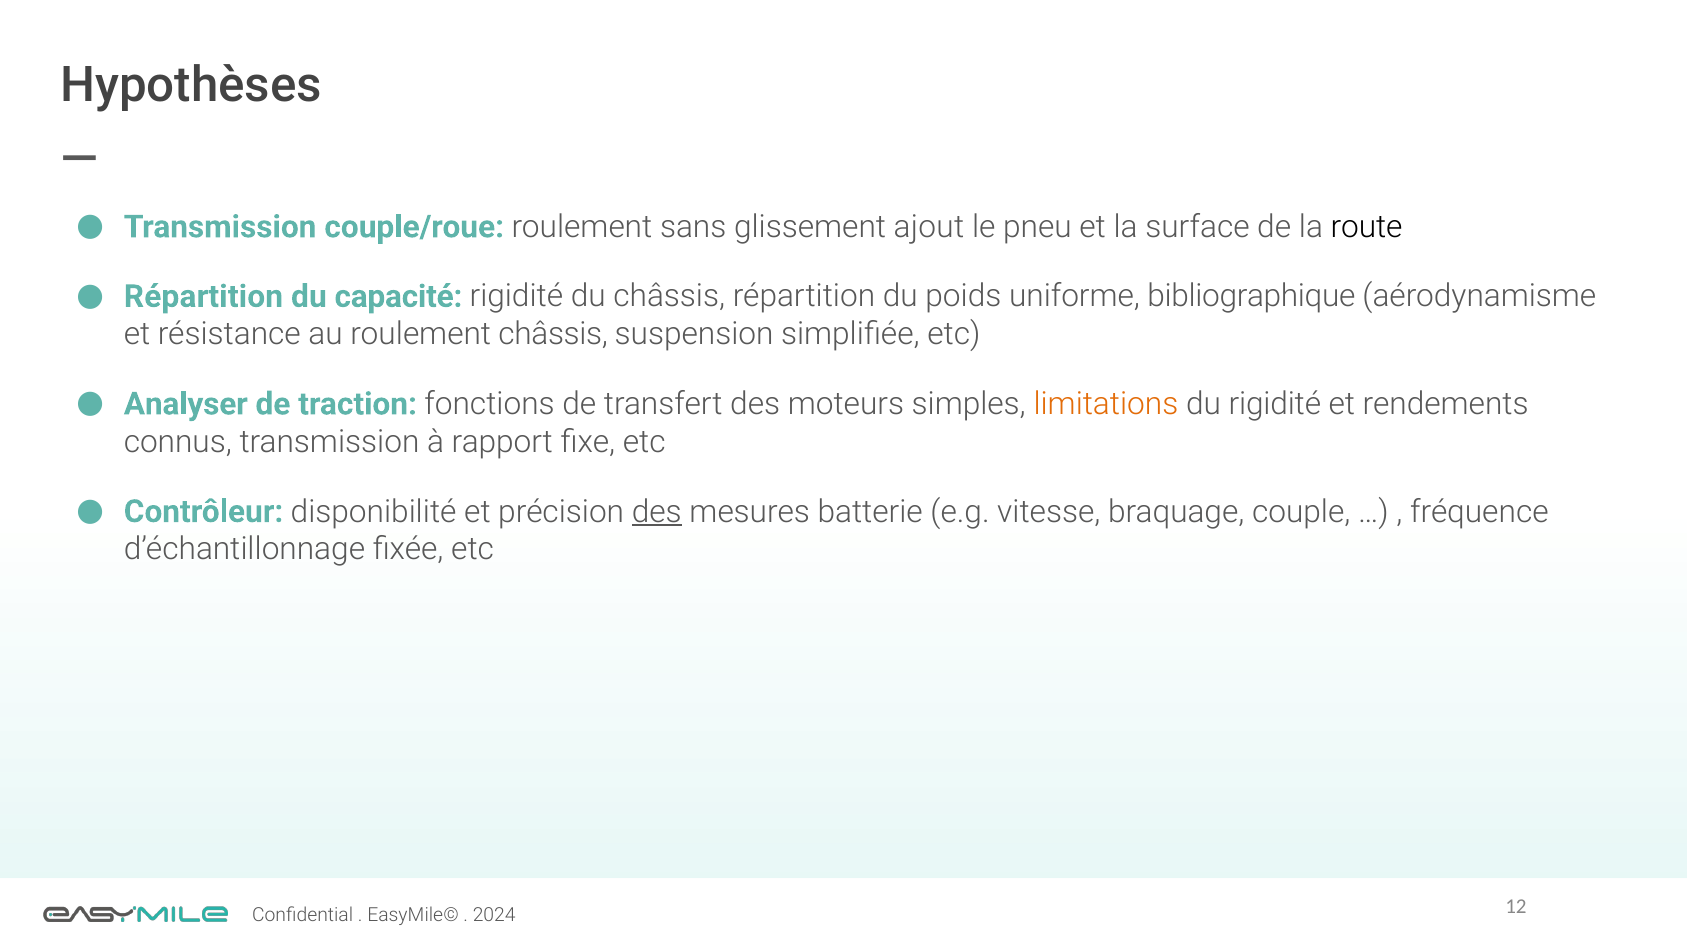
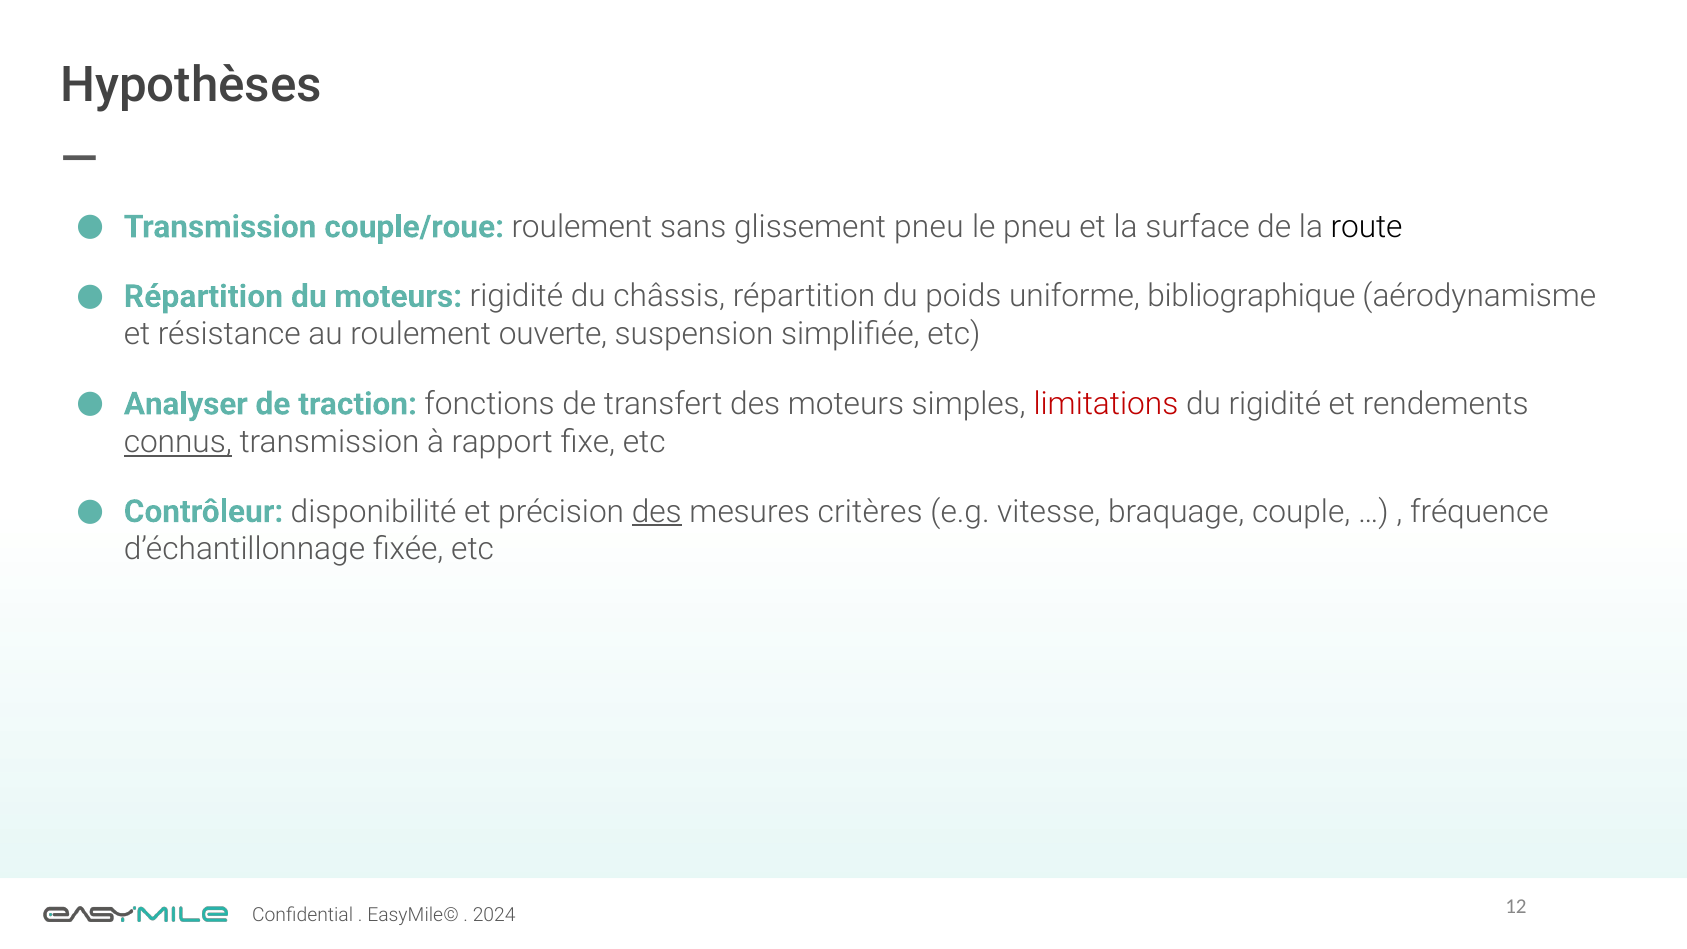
glissement ajout: ajout -> pneu
du capacité: capacité -> moteurs
roulement châssis: châssis -> ouverte
limitations colour: orange -> red
connus underline: none -> present
batterie: batterie -> critères
